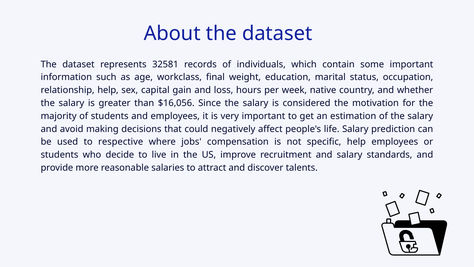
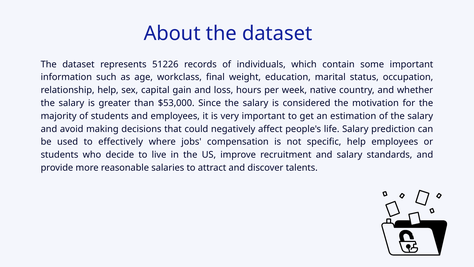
32581: 32581 -> 51226
$16,056: $16,056 -> $53,000
respective: respective -> effectively
